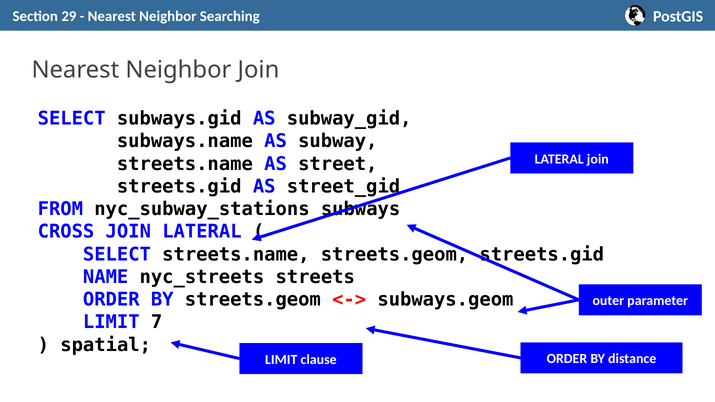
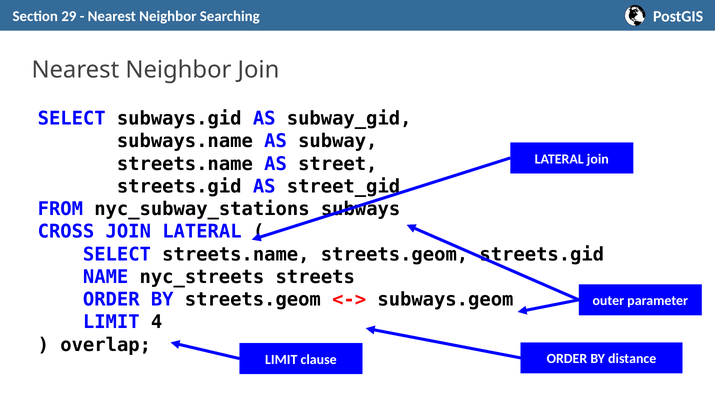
7: 7 -> 4
spatial: spatial -> overlap
